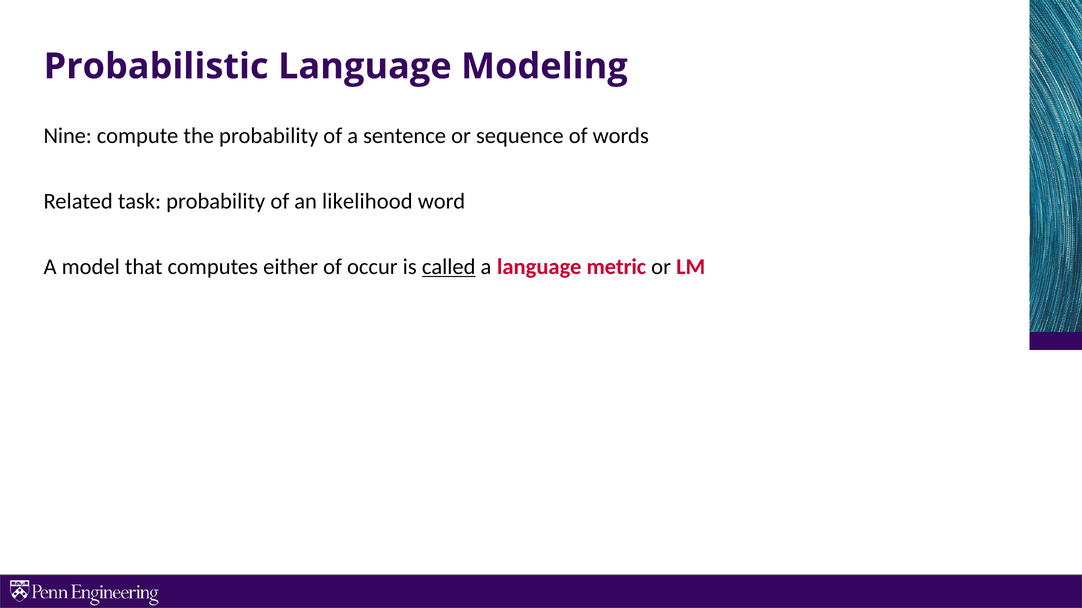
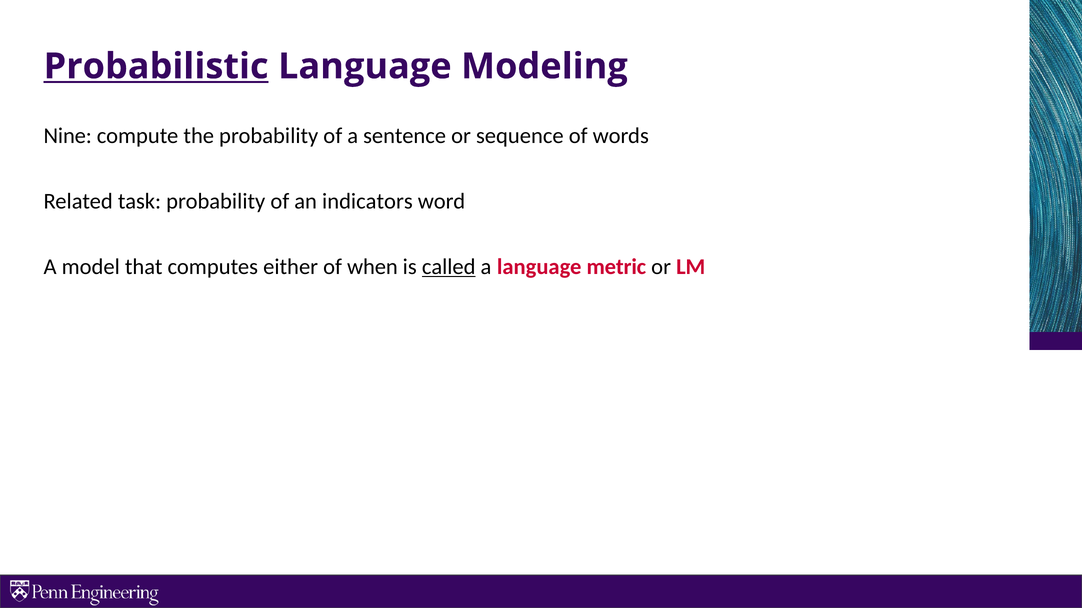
Probabilistic underline: none -> present
likelihood: likelihood -> indicators
occur: occur -> when
